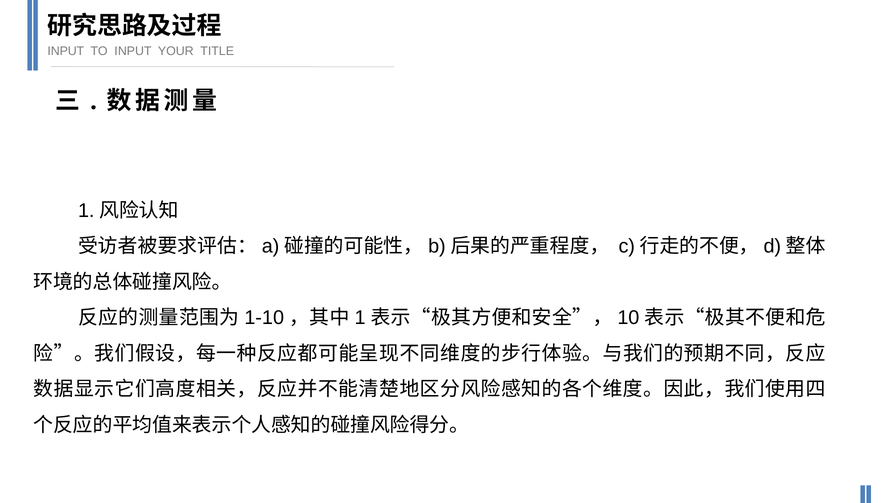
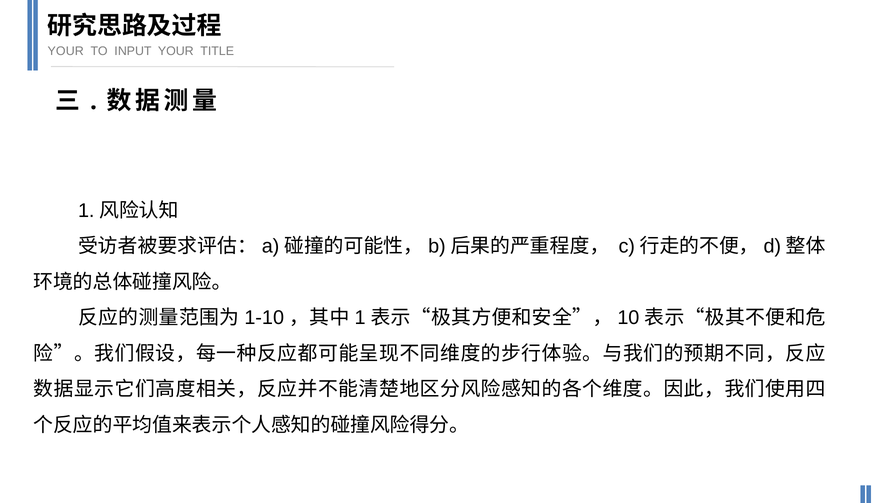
INPUT at (66, 51): INPUT -> YOUR
